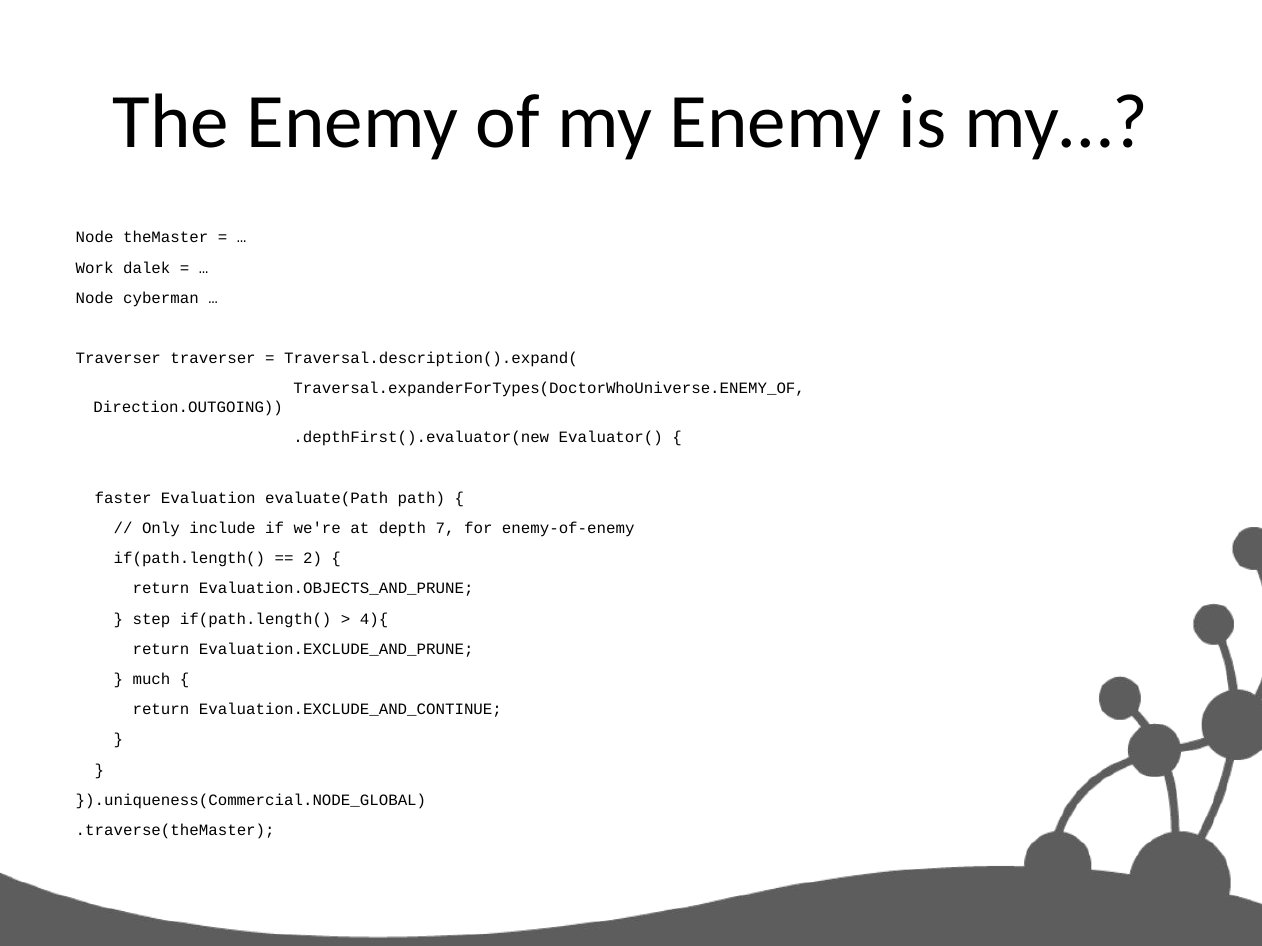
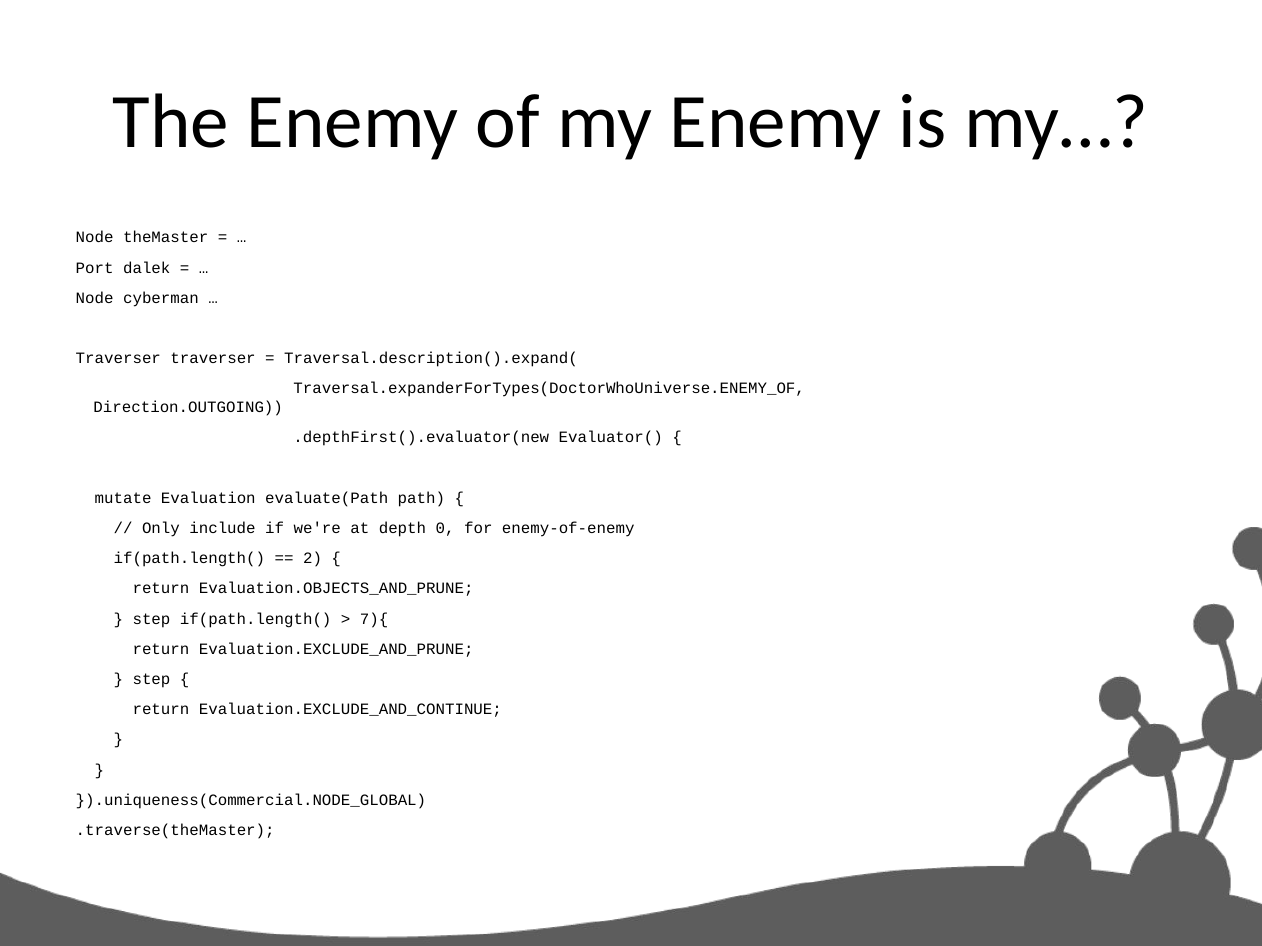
Work: Work -> Port
faster: faster -> mutate
7: 7 -> 0
4){: 4){ -> 7){
much at (151, 680): much -> step
